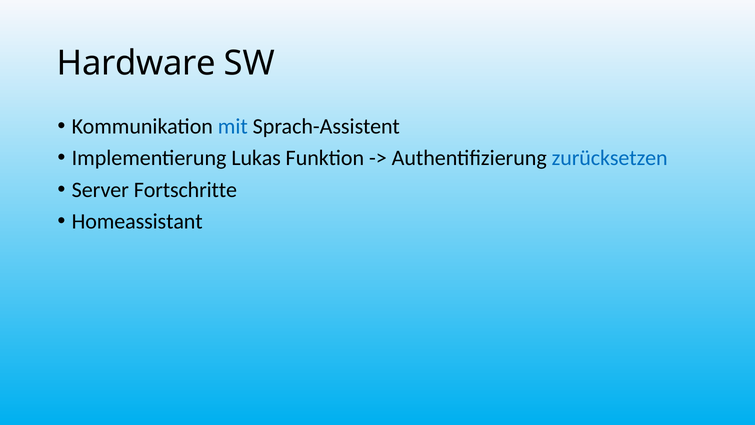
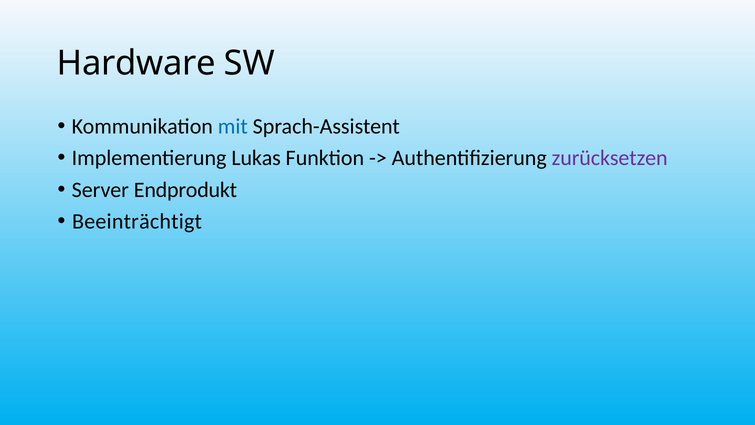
zurücksetzen colour: blue -> purple
Fortschritte: Fortschritte -> Endprodukt
Homeassistant: Homeassistant -> Beeinträchtigt
